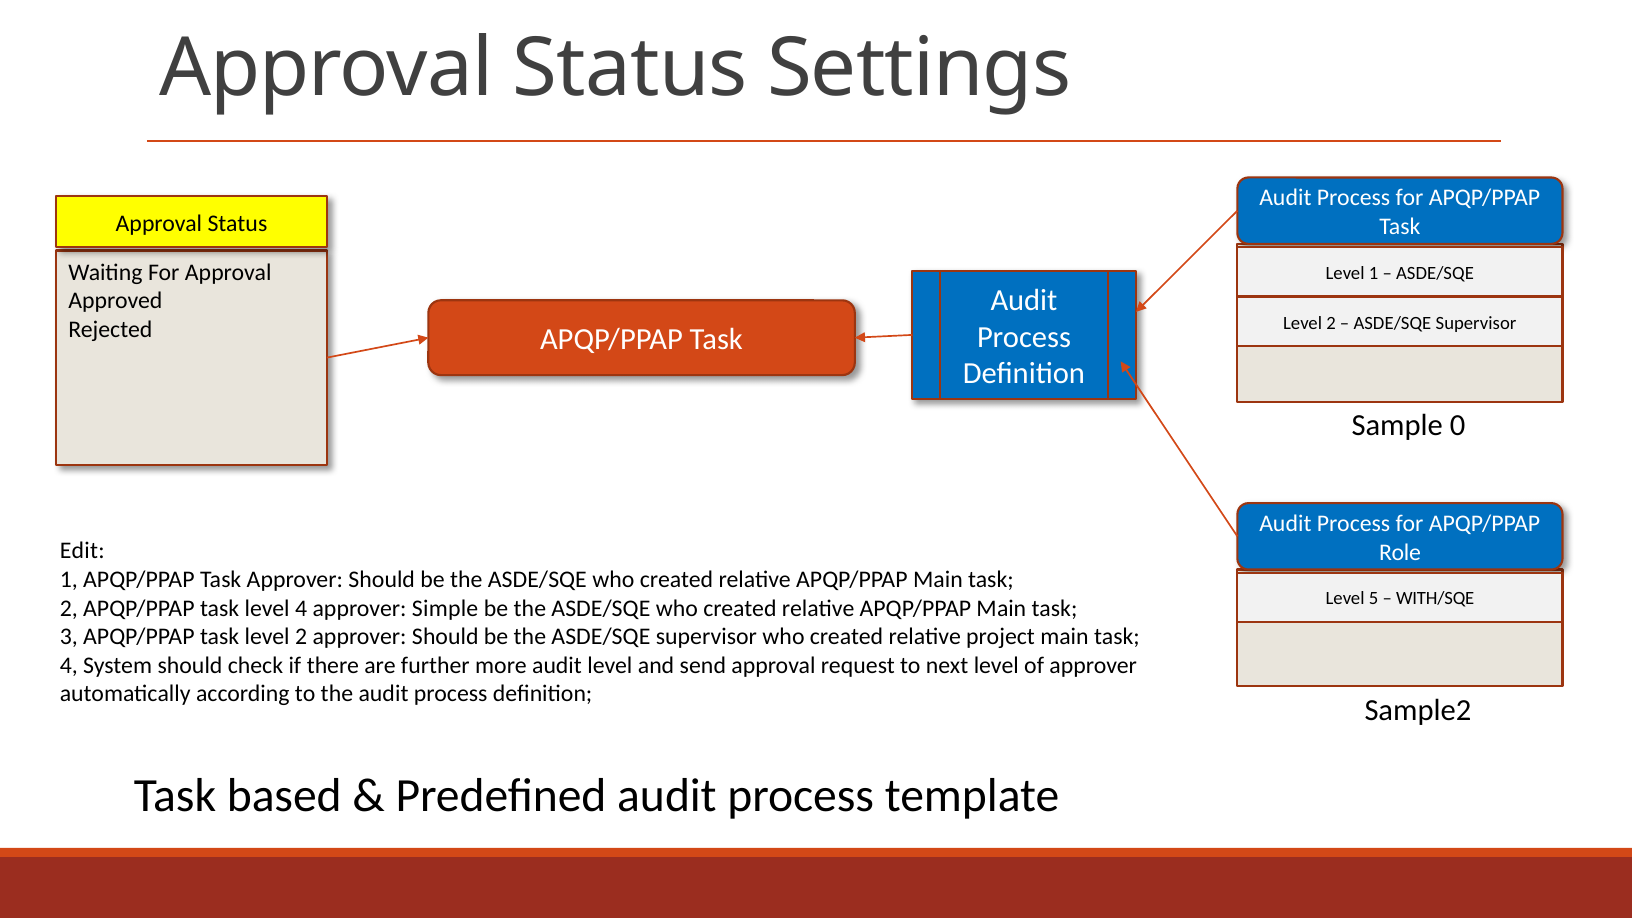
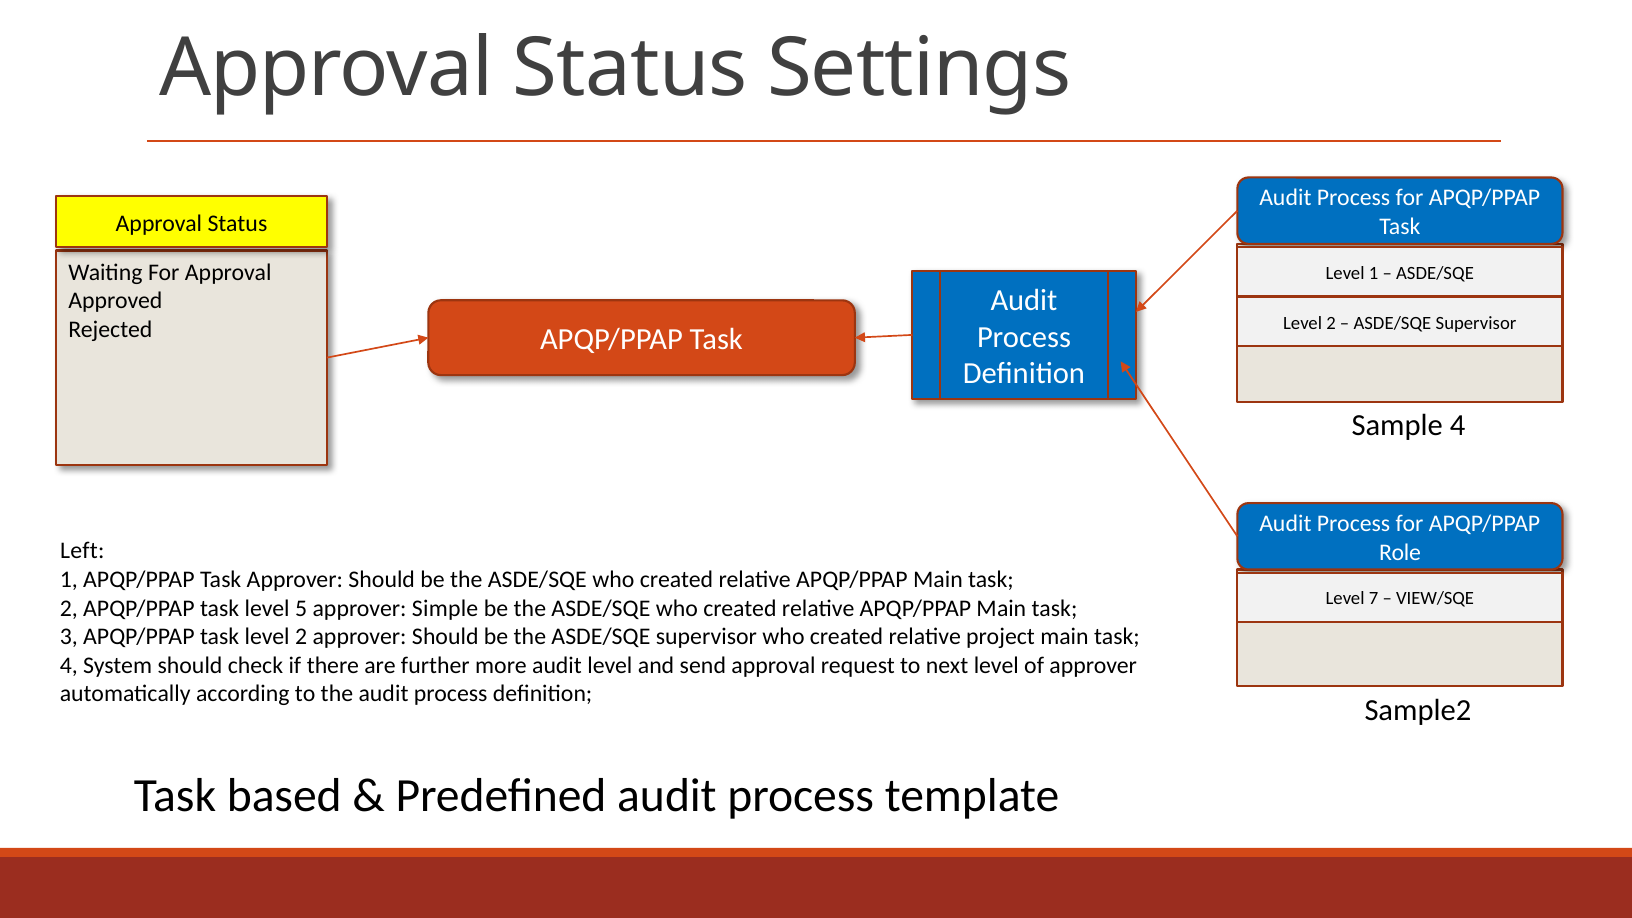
Sample 0: 0 -> 4
Edit: Edit -> Left
5: 5 -> 7
WITH/SQE: WITH/SQE -> VIEW/SQE
level 4: 4 -> 5
